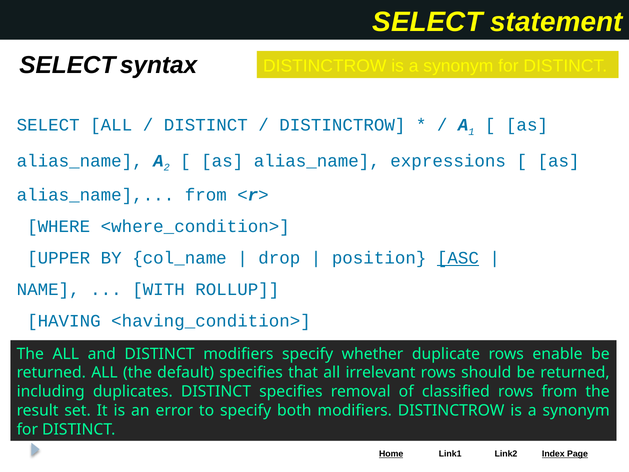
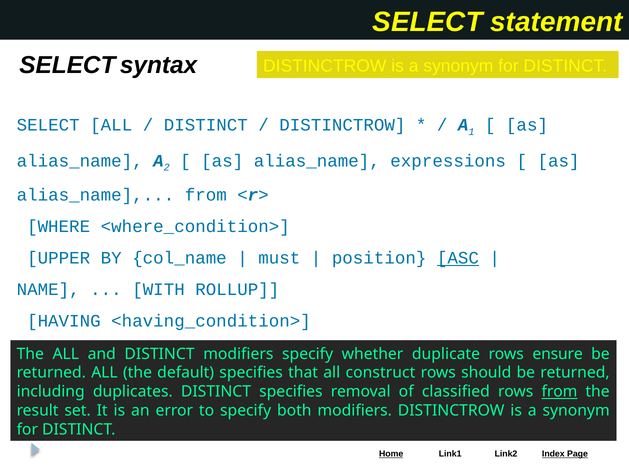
drop: drop -> must
enable: enable -> ensure
irrelevant: irrelevant -> construct
from at (559, 391) underline: none -> present
